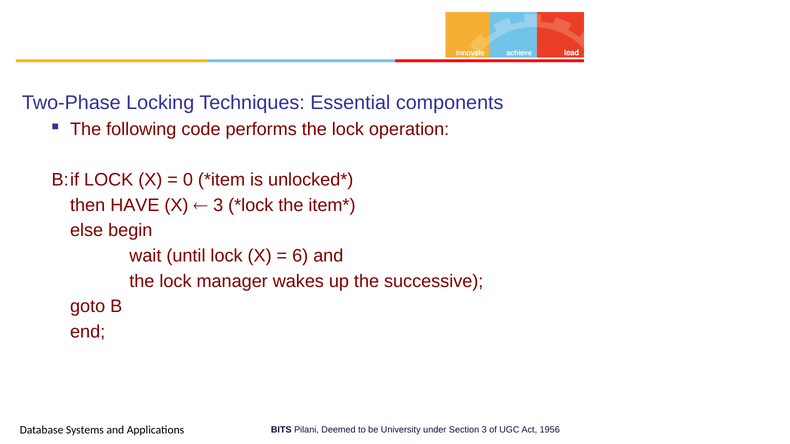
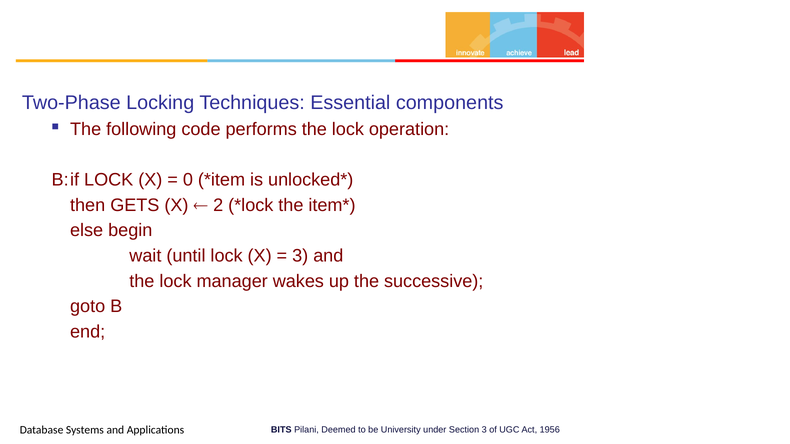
HAVE: HAVE -> GETS
3 at (218, 205): 3 -> 2
6 at (300, 256): 6 -> 3
